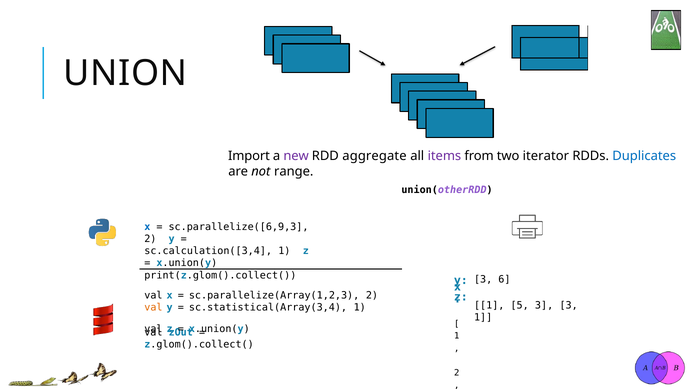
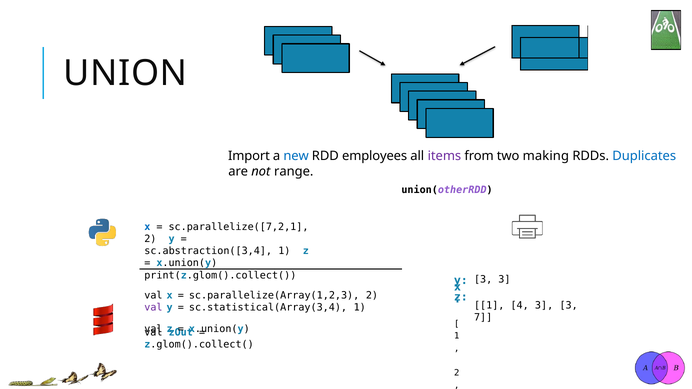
new colour: purple -> blue
aggregate: aggregate -> employees
iterator: iterator -> making
sc.parallelize([6,9,3: sc.parallelize([6,9,3 -> sc.parallelize([7,2,1
sc.calculation([3,4: sc.calculation([3,4 -> sc.abstraction([3,4
6 at (504, 280): 6 -> 3
5: 5 -> 4
val at (153, 308) colour: orange -> purple
1 at (483, 318): 1 -> 7
